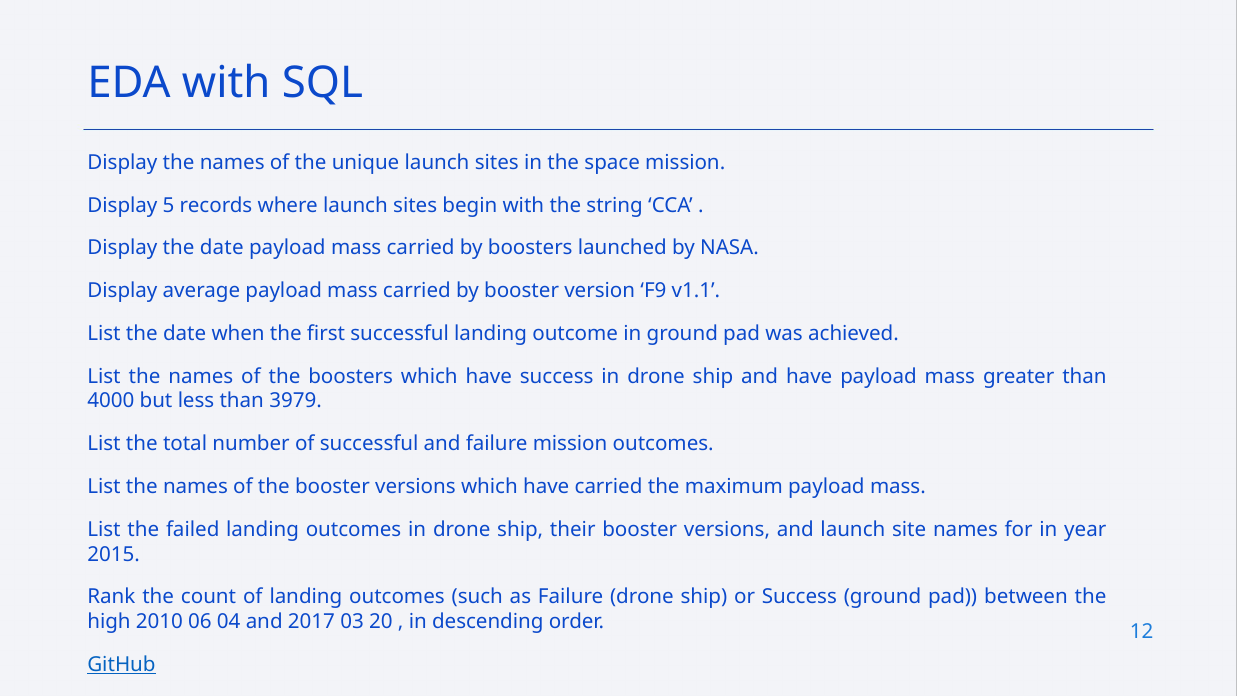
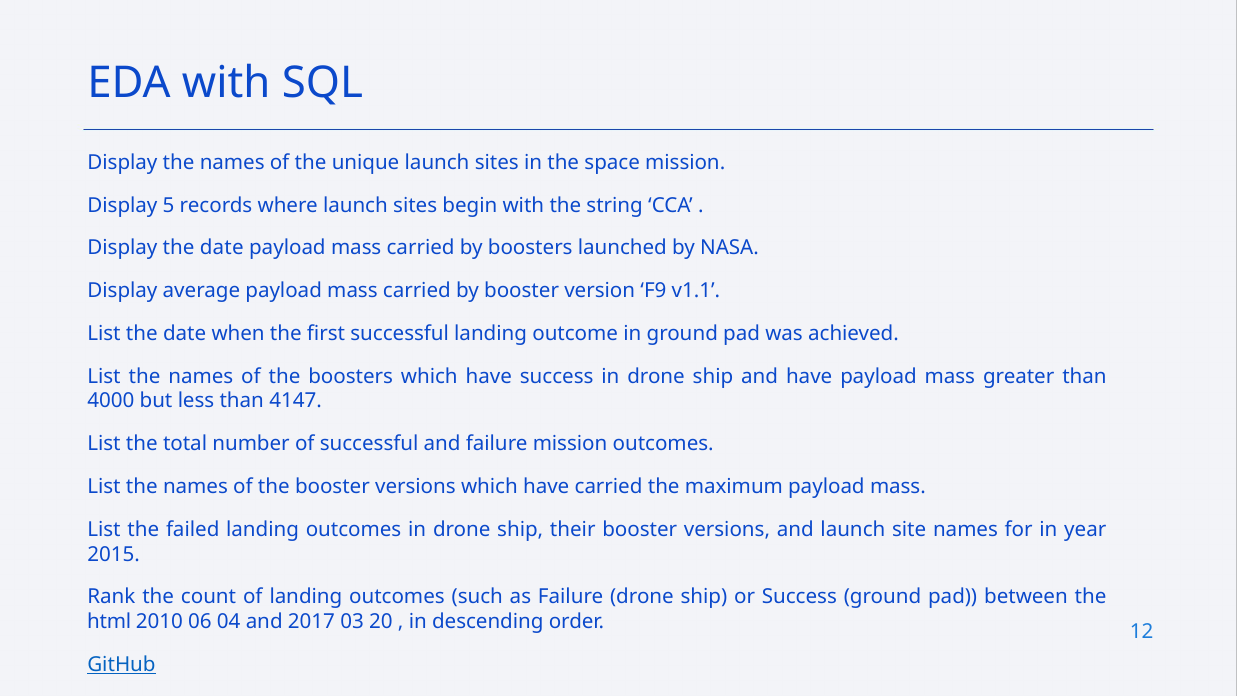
3979: 3979 -> 4147
high: high -> html
